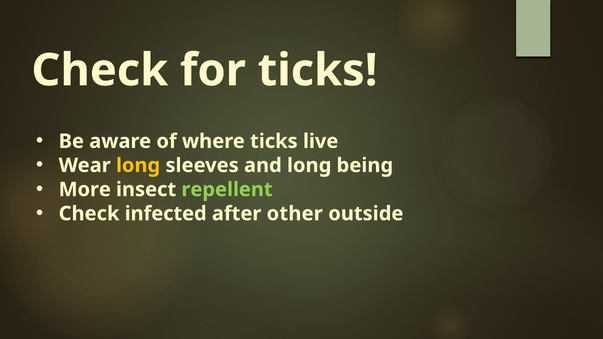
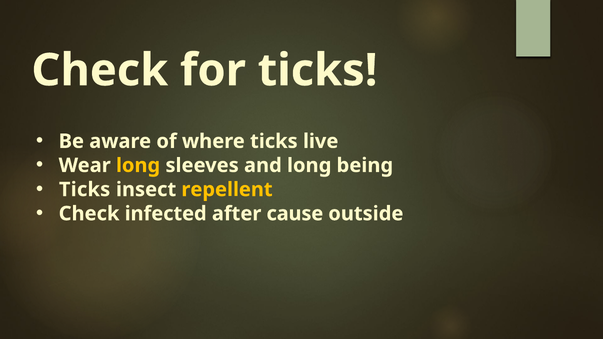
More at (85, 190): More -> Ticks
repellent colour: light green -> yellow
other: other -> cause
